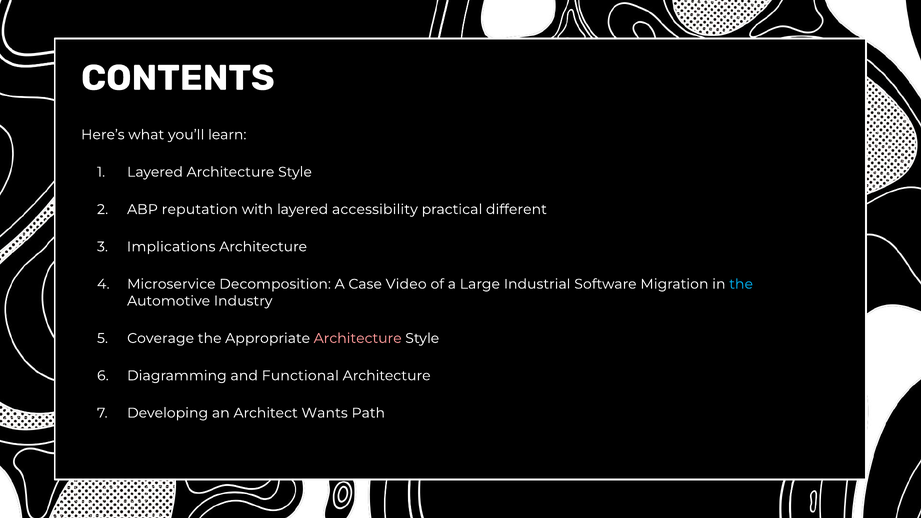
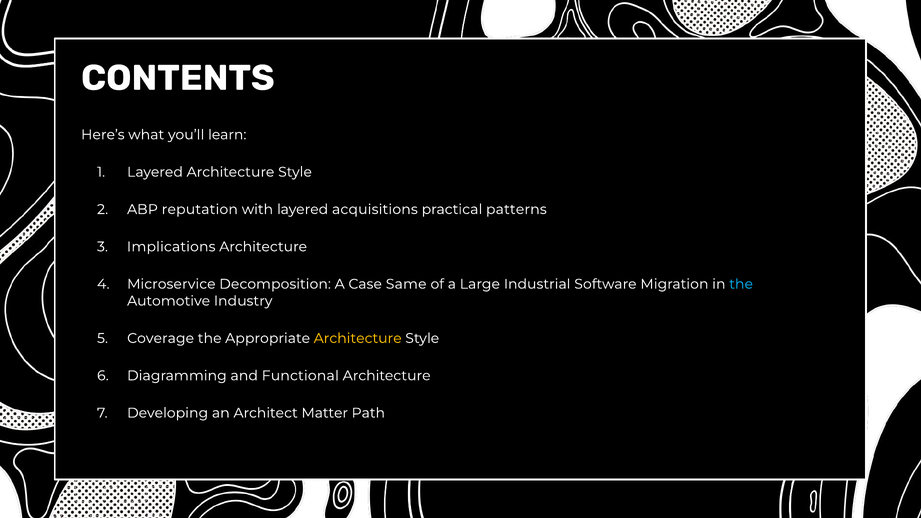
accessibility: accessibility -> acquisitions
different: different -> patterns
Video: Video -> Same
Architecture at (358, 338) colour: pink -> yellow
Wants: Wants -> Matter
